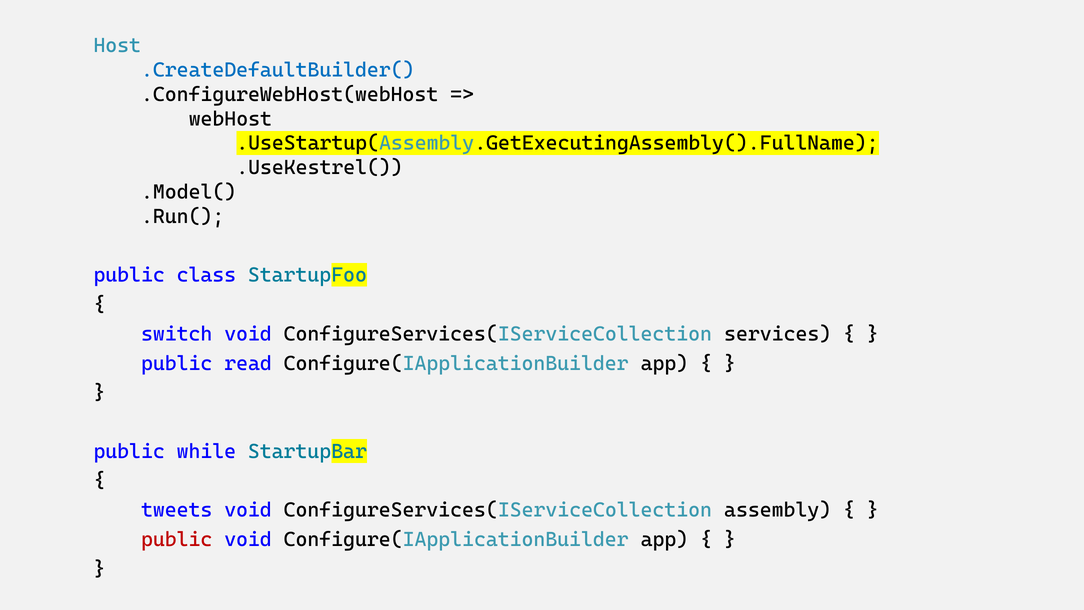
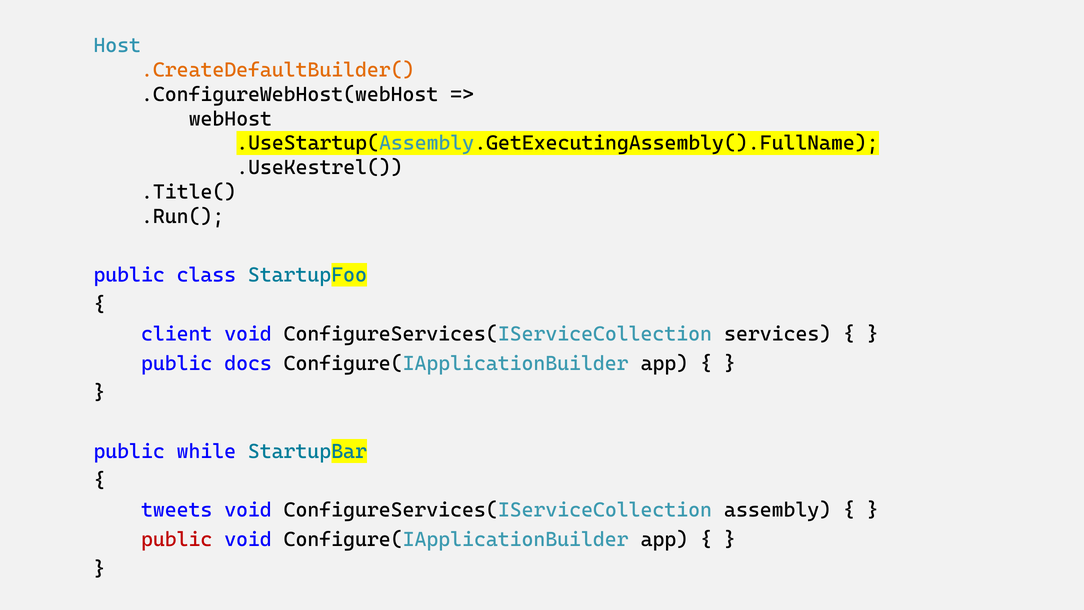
.CreateDefaultBuilder( colour: blue -> orange
.Model(: .Model( -> .Title(
switch: switch -> client
read: read -> docs
